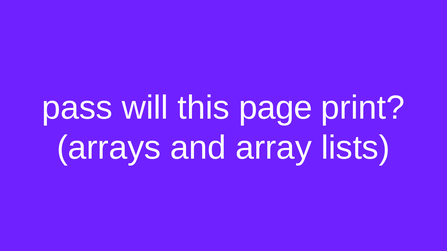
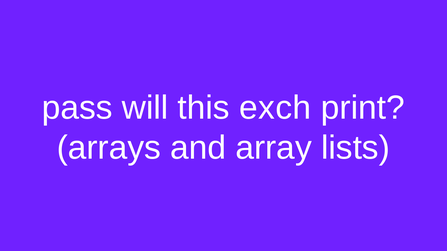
page: page -> exch
